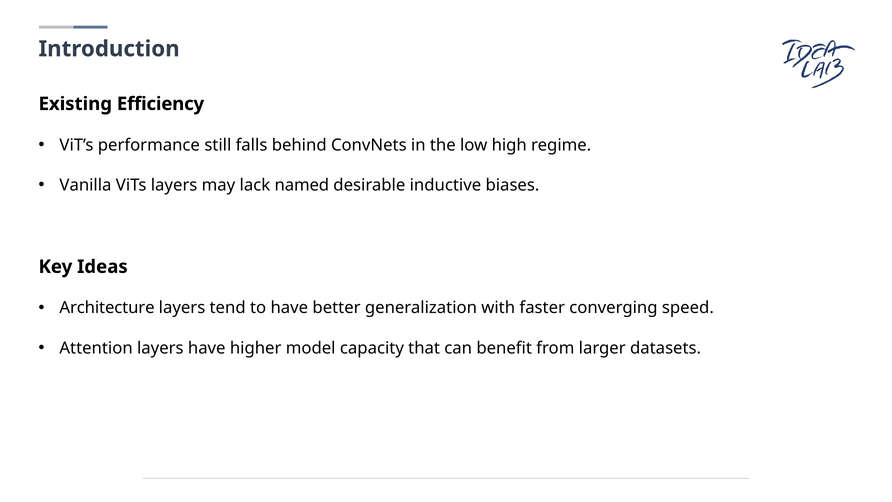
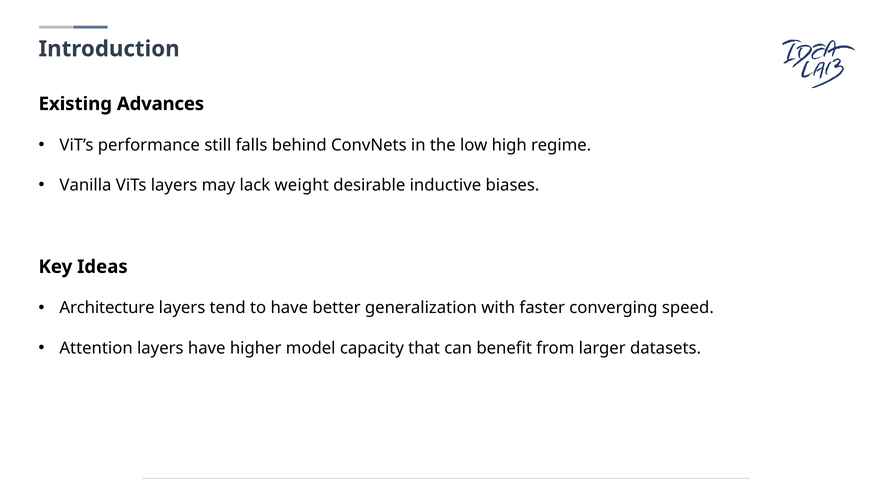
Efficiency: Efficiency -> Advances
named: named -> weight
